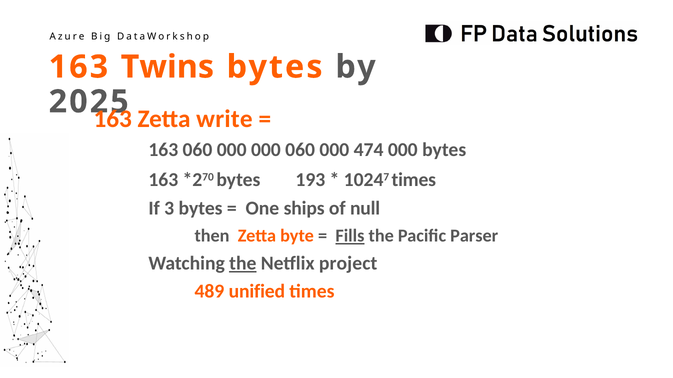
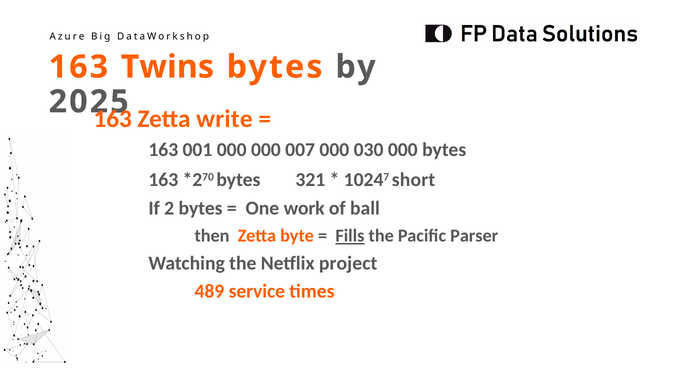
163 060: 060 -> 001
000 060: 060 -> 007
474: 474 -> 030
193: 193 -> 321
10247 times: times -> short
3: 3 -> 2
ships: ships -> work
null: null -> ball
the at (243, 264) underline: present -> none
unified: unified -> service
